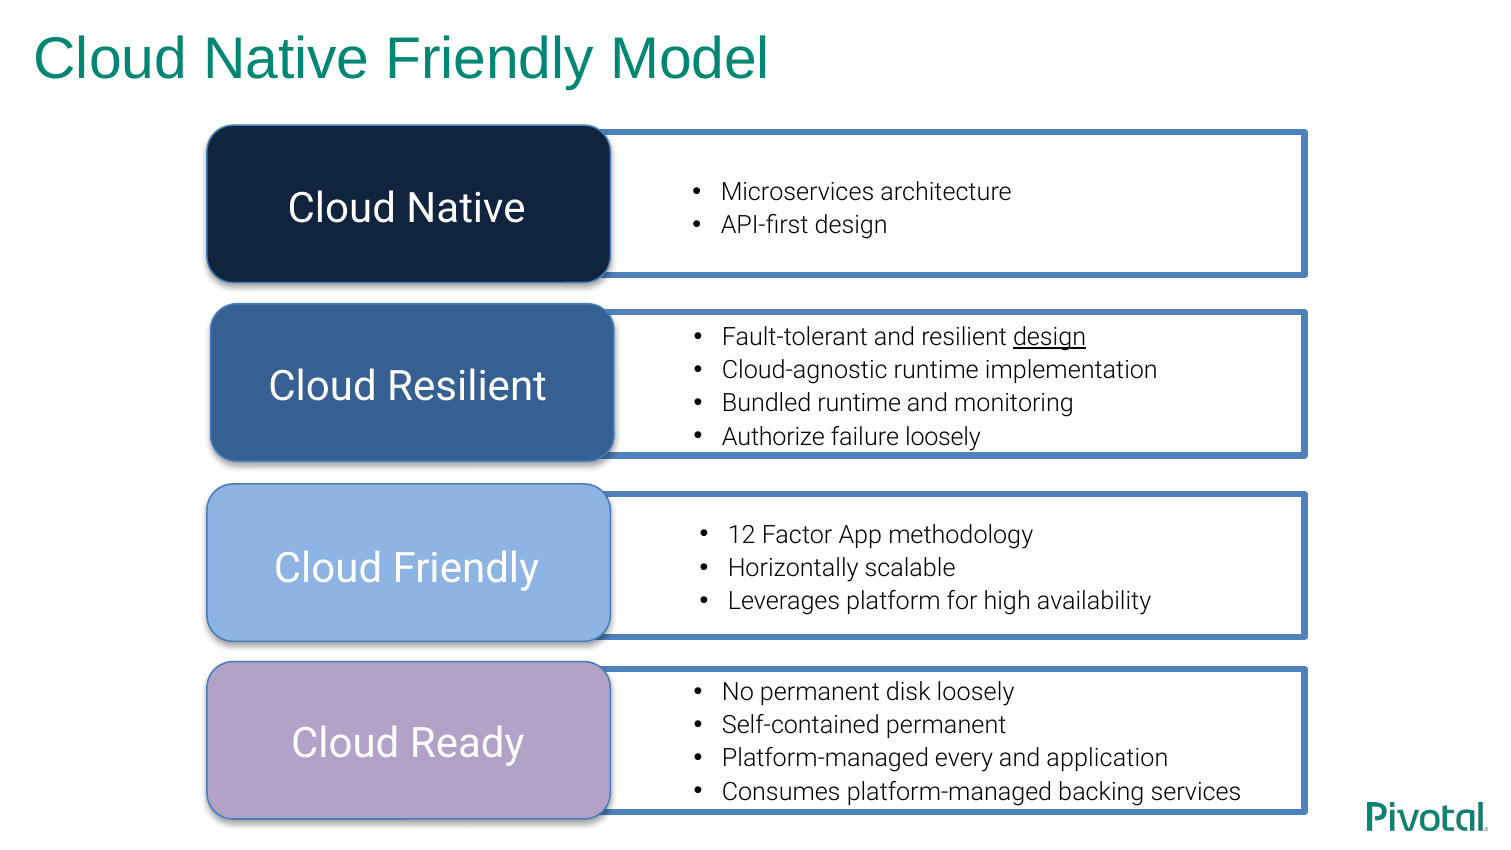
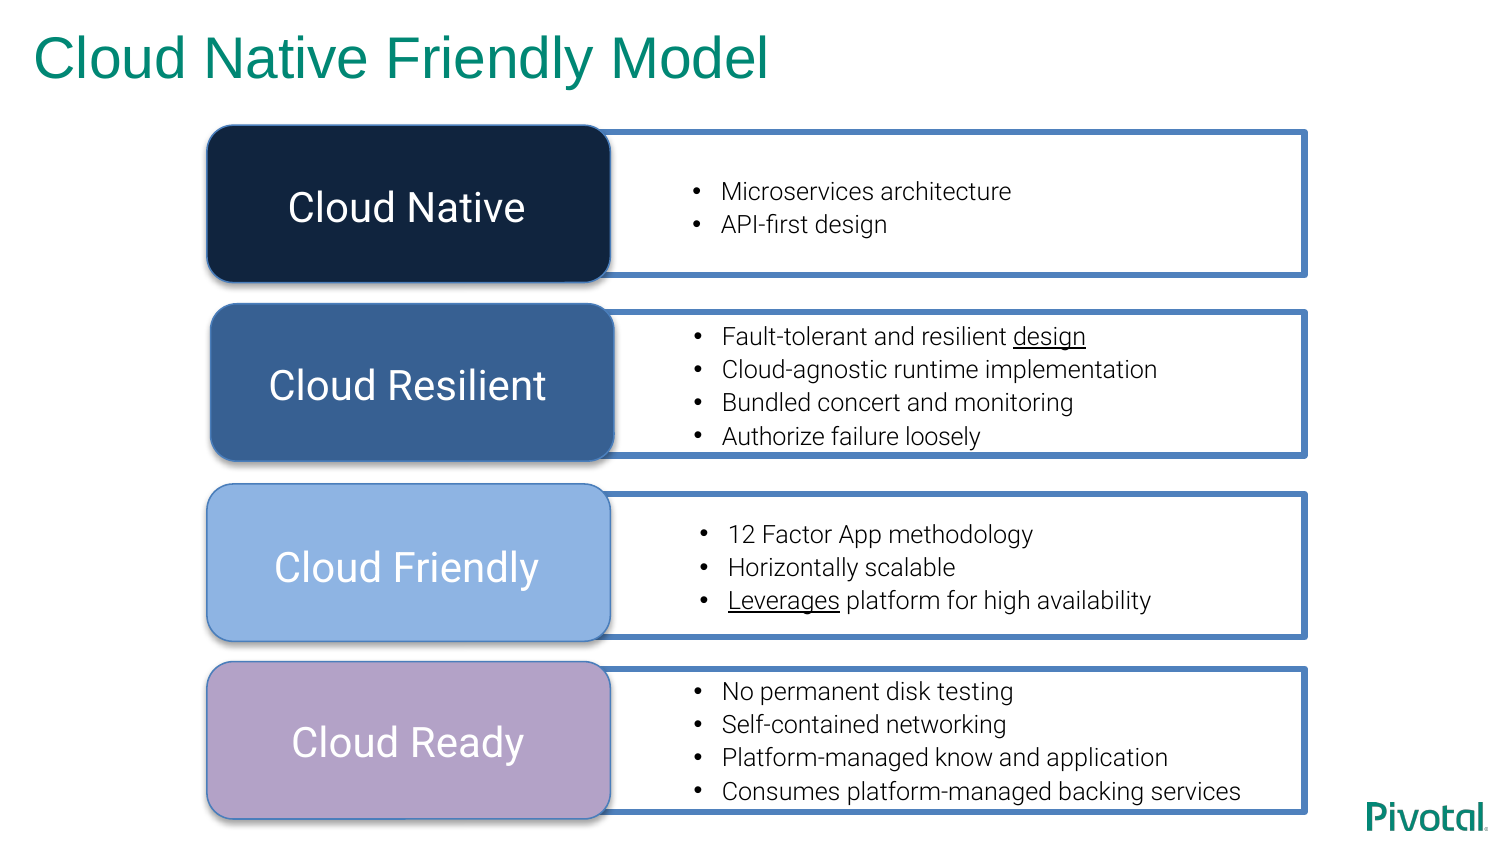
Bundled runtime: runtime -> concert
Leverages underline: none -> present
disk loosely: loosely -> testing
Self-contained permanent: permanent -> networking
every: every -> know
